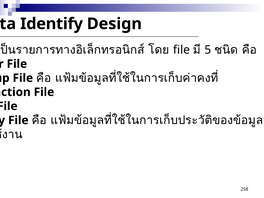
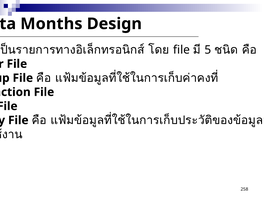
Identify: Identify -> Months
